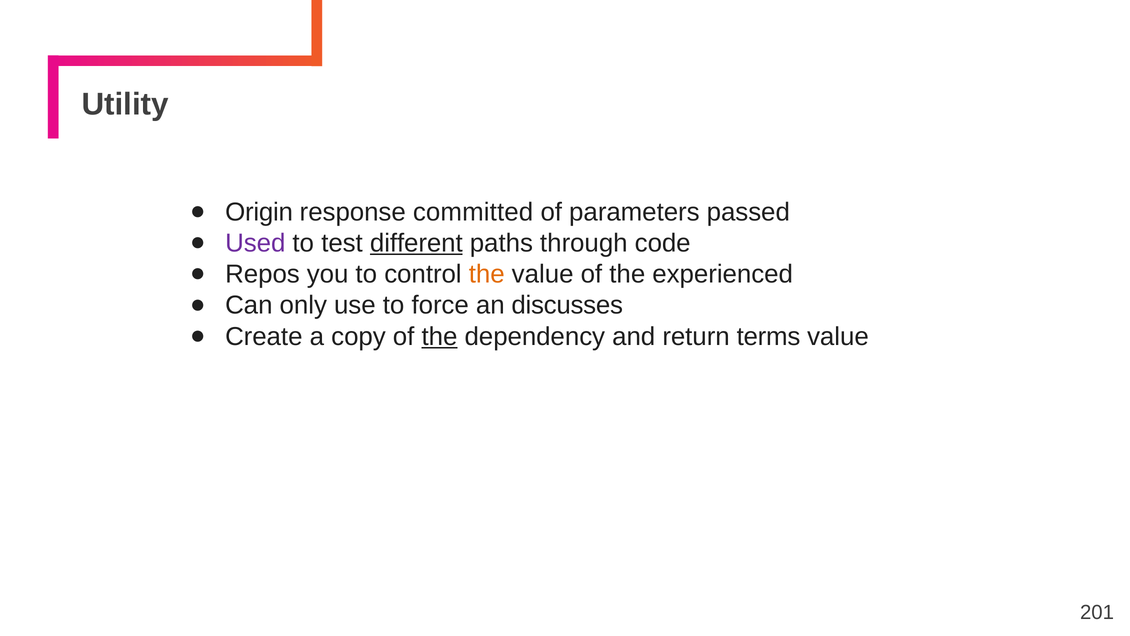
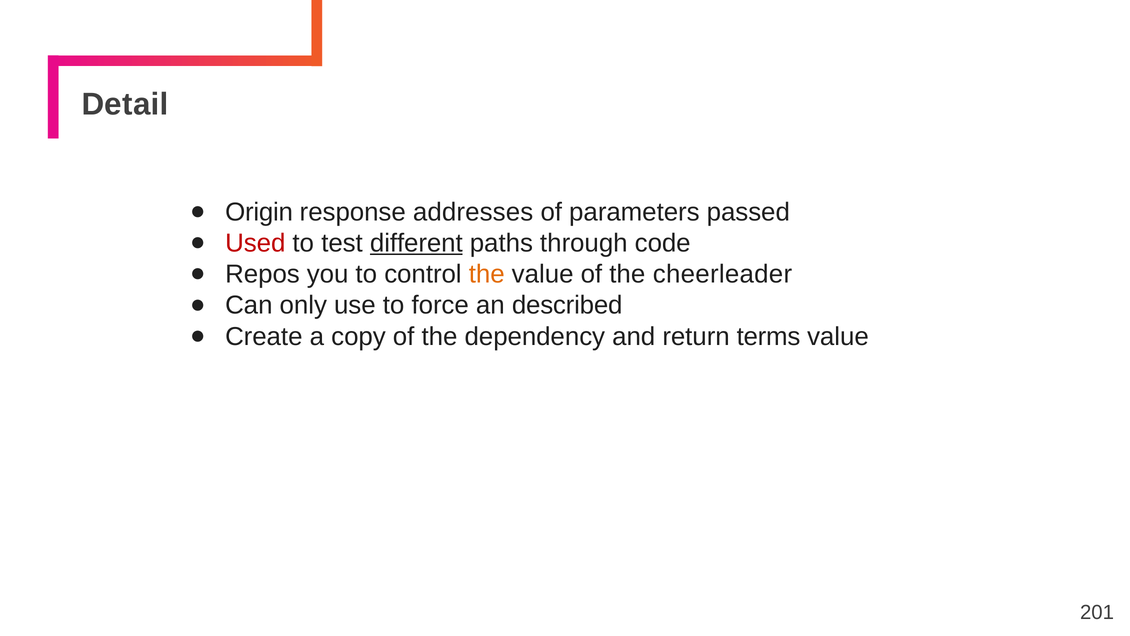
Utility: Utility -> Detail
committed: committed -> addresses
Used colour: purple -> red
experienced: experienced -> cheerleader
discusses: discusses -> described
the at (439, 336) underline: present -> none
